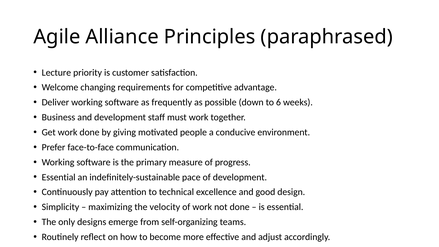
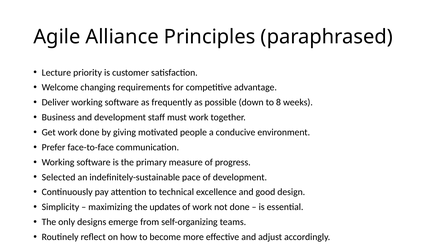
6: 6 -> 8
Essential at (59, 177): Essential -> Selected
velocity: velocity -> updates
